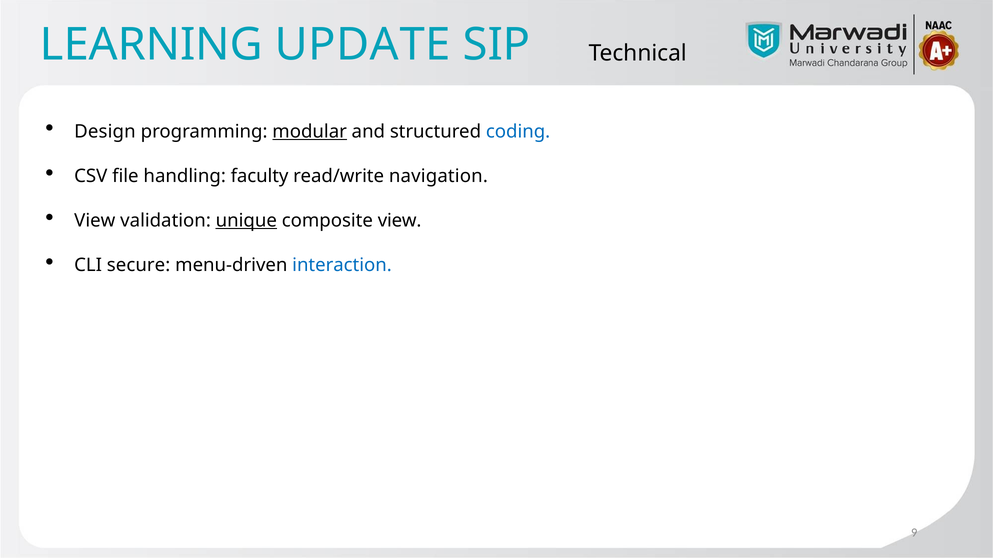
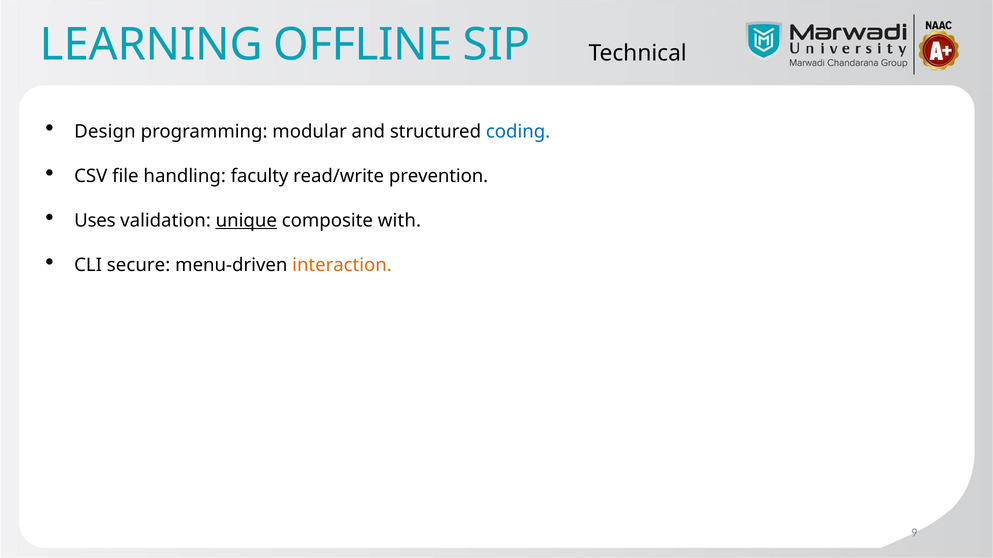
UPDATE: UPDATE -> OFFLINE
modular underline: present -> none
navigation: navigation -> prevention
View at (95, 221): View -> Uses
composite view: view -> with
interaction colour: blue -> orange
